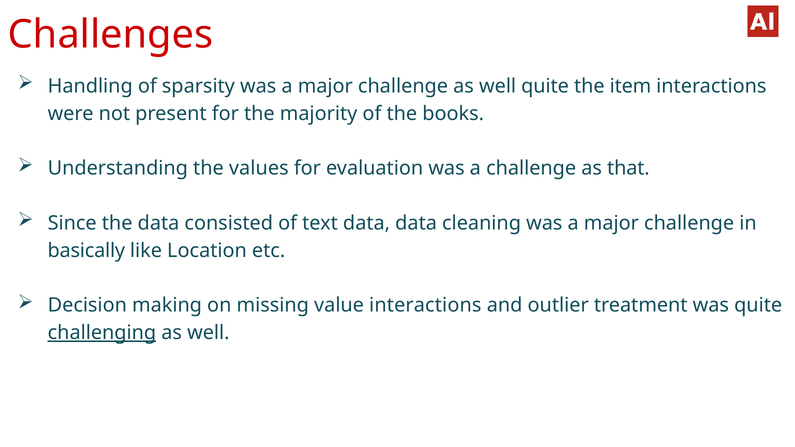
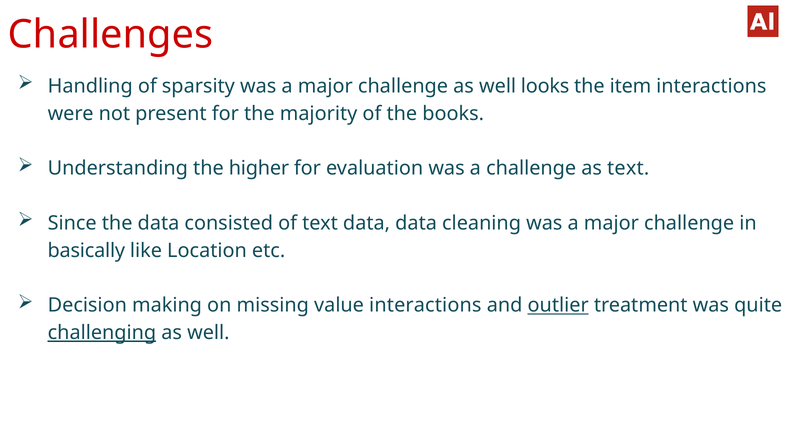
well quite: quite -> looks
values: values -> higher
as that: that -> text
outlier underline: none -> present
